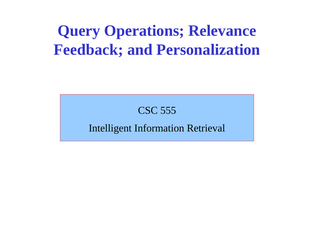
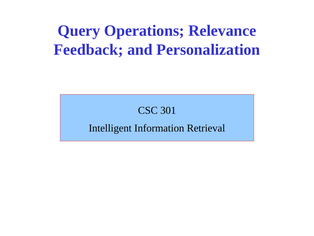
555: 555 -> 301
